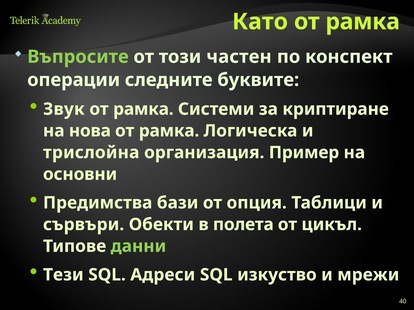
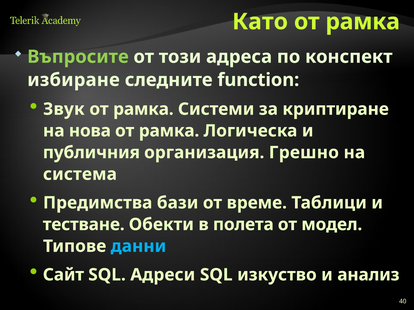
частен: частен -> адреса
операции: операции -> избиране
буквите: буквите -> function
трислойна: трислойна -> публичния
Пример: Пример -> Грешно
основни: основни -> система
опция: опция -> време
сървъри: сървъри -> тестване
цикъл: цикъл -> модел
данни colour: light green -> light blue
Тези: Тези -> Сайт
мрежи: мрежи -> анализ
